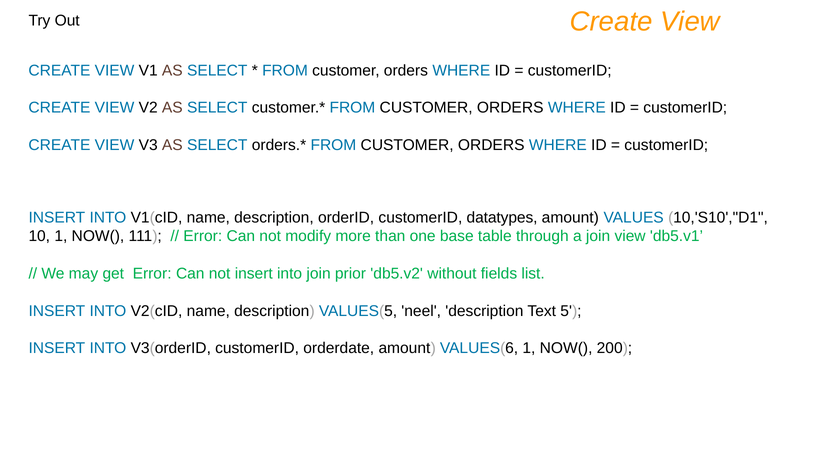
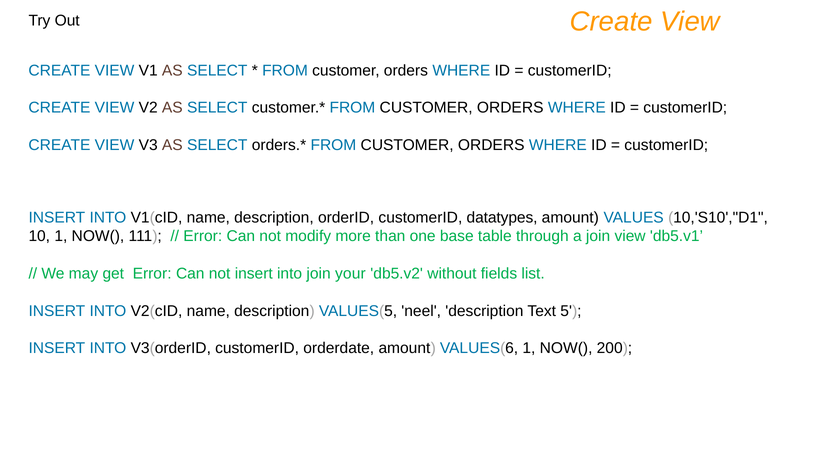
prior: prior -> your
